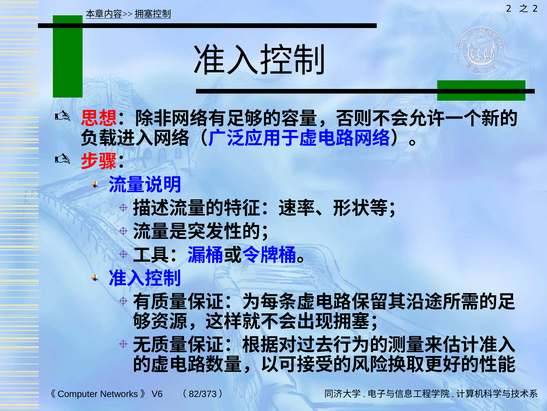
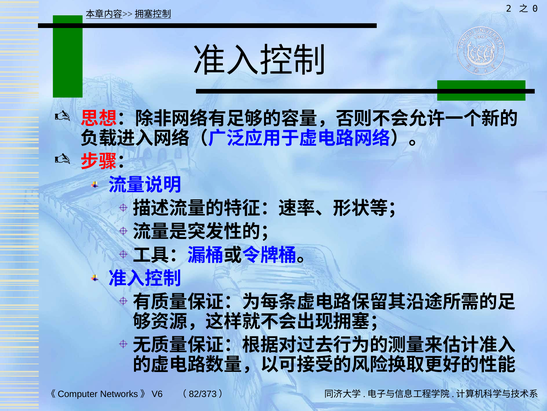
2 at (535, 9): 2 -> 0
